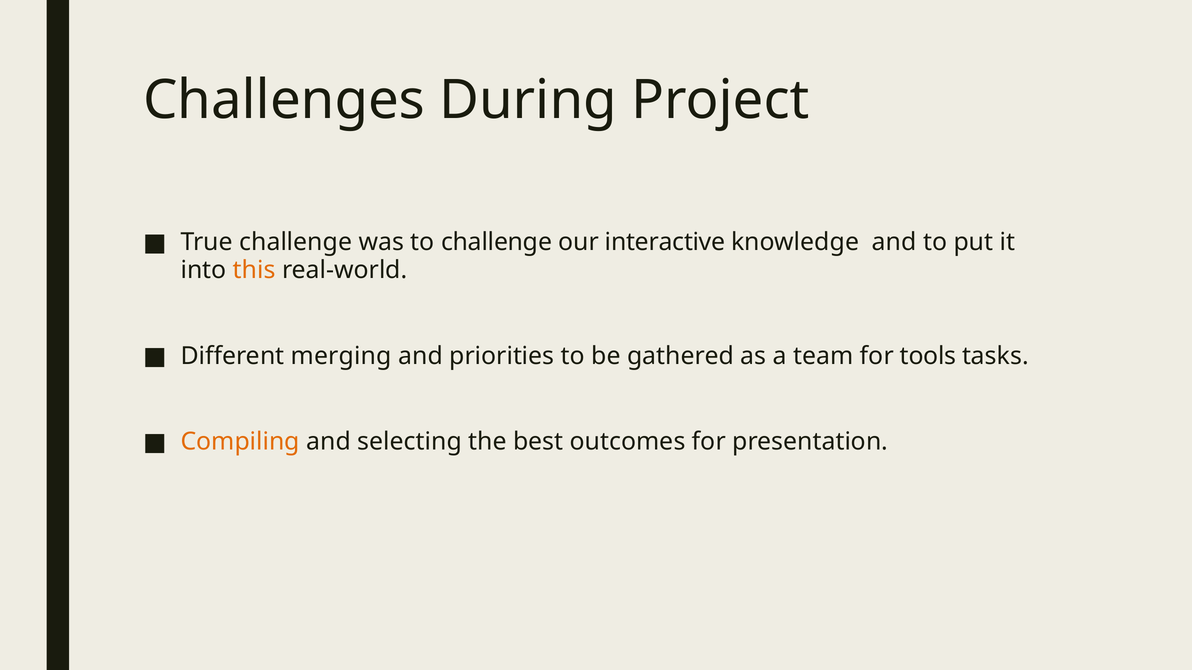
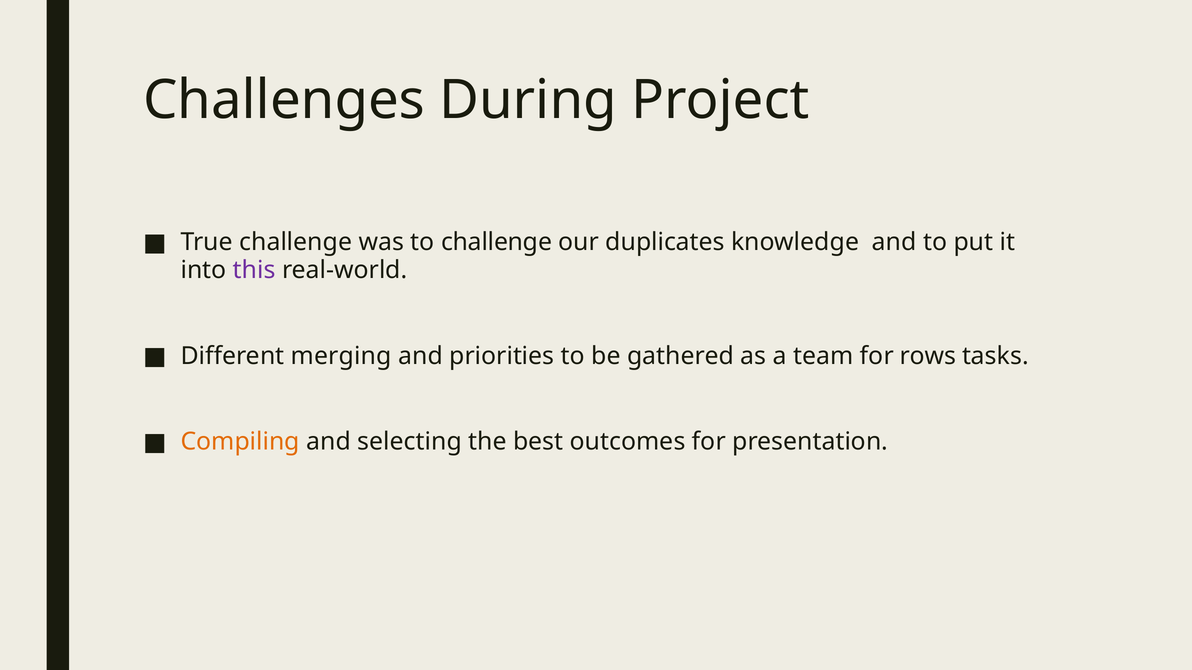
interactive: interactive -> duplicates
this colour: orange -> purple
tools: tools -> rows
